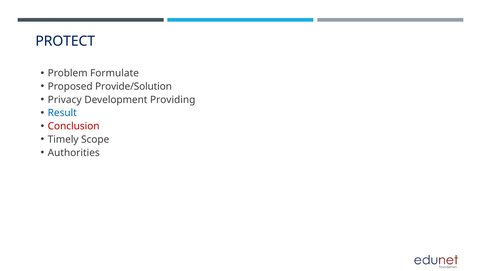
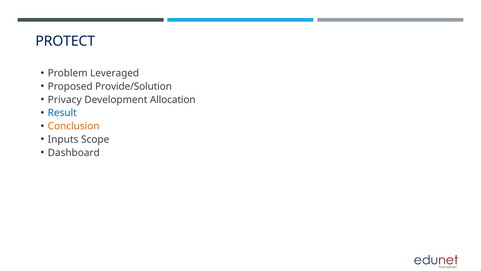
Formulate: Formulate -> Leveraged
Providing: Providing -> Allocation
Conclusion colour: red -> orange
Timely: Timely -> Inputs
Authorities: Authorities -> Dashboard
